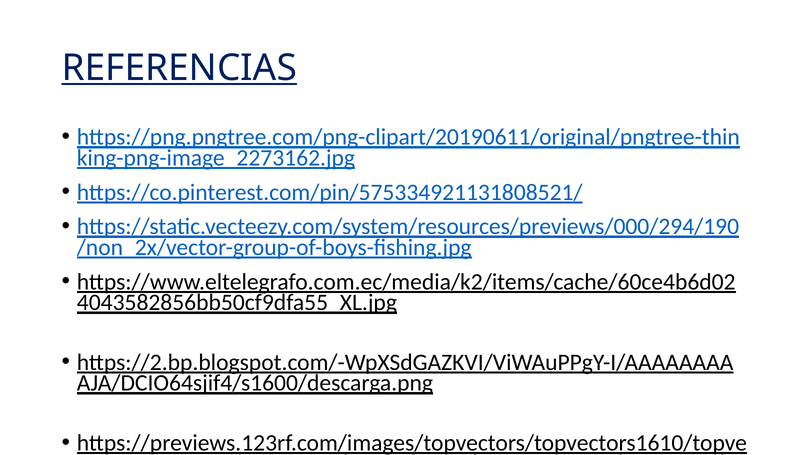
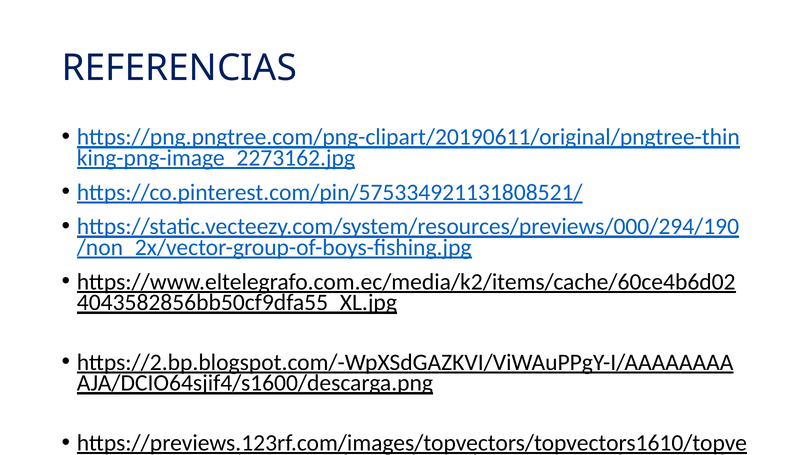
REFERENCIAS underline: present -> none
